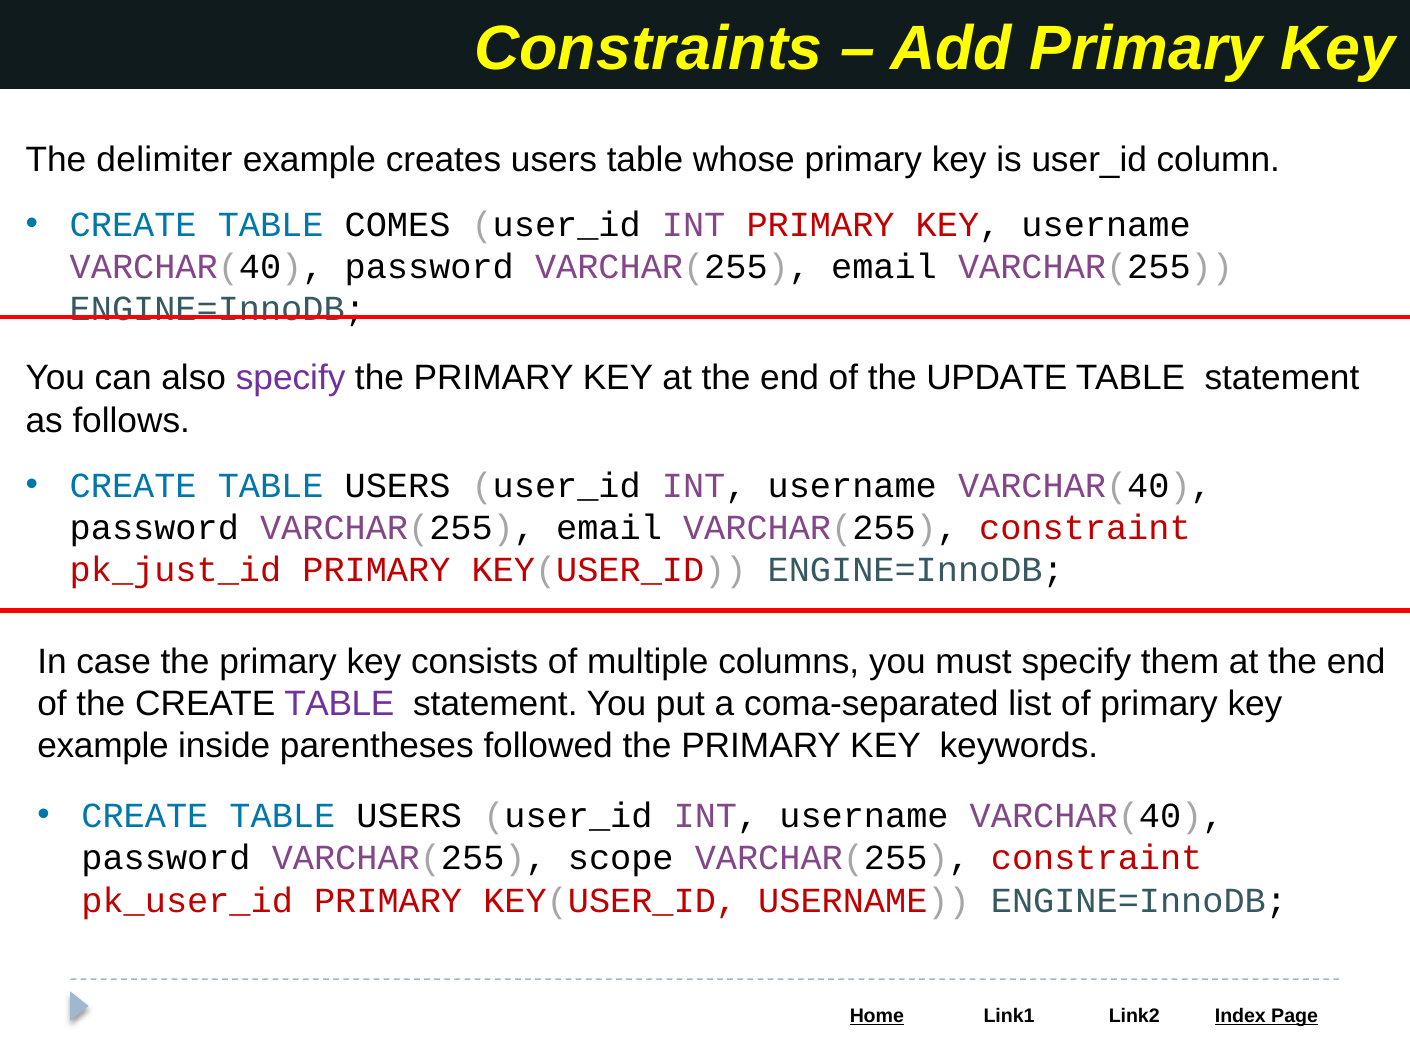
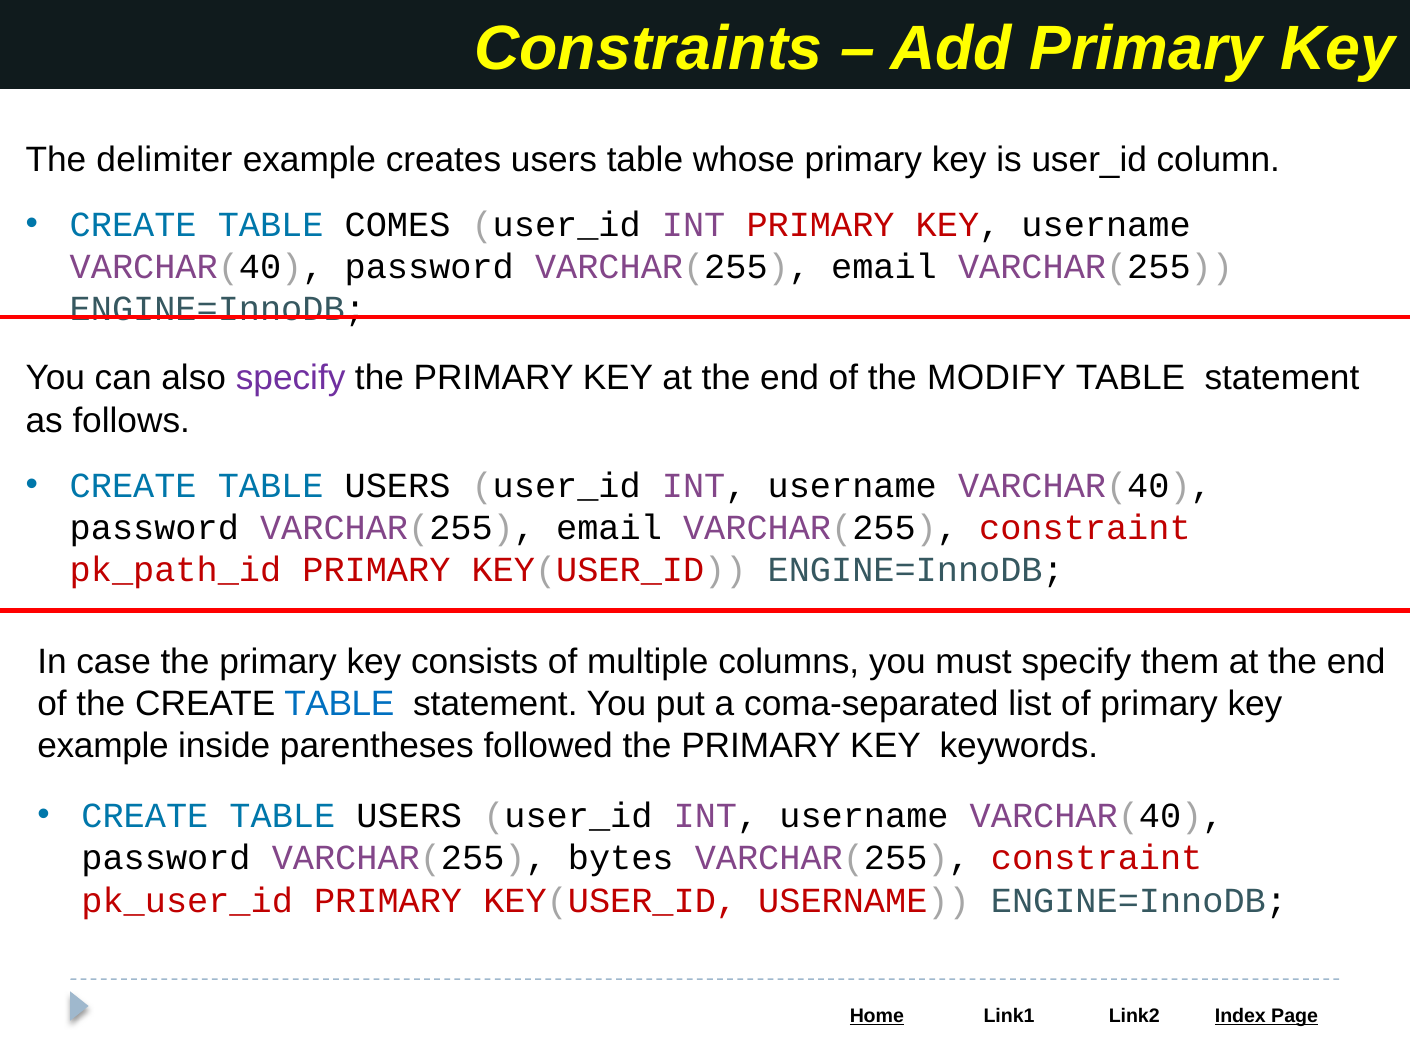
UPDATE: UPDATE -> MODIFY
pk_just_id: pk_just_id -> pk_path_id
TABLE at (339, 704) colour: purple -> blue
scope: scope -> bytes
